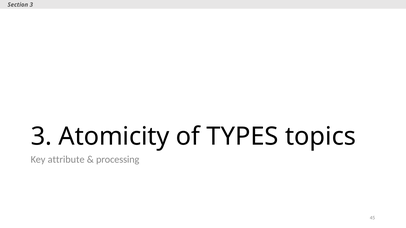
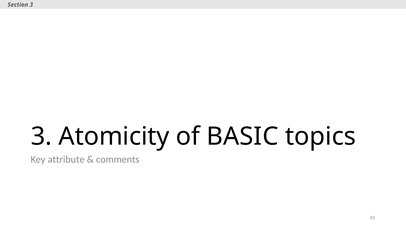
TYPES: TYPES -> BASIC
processing: processing -> comments
